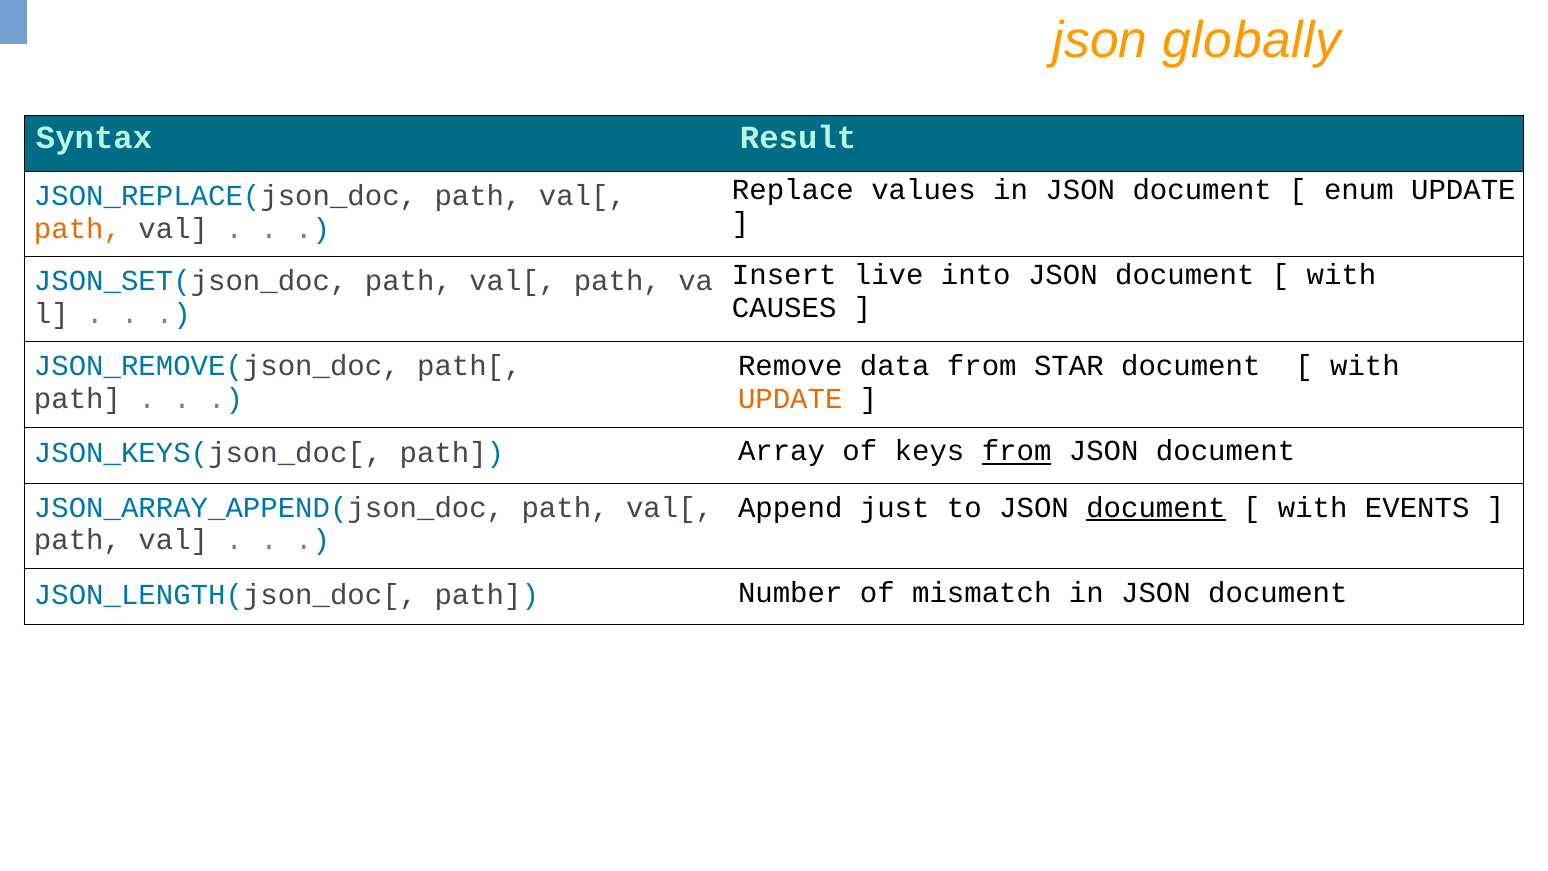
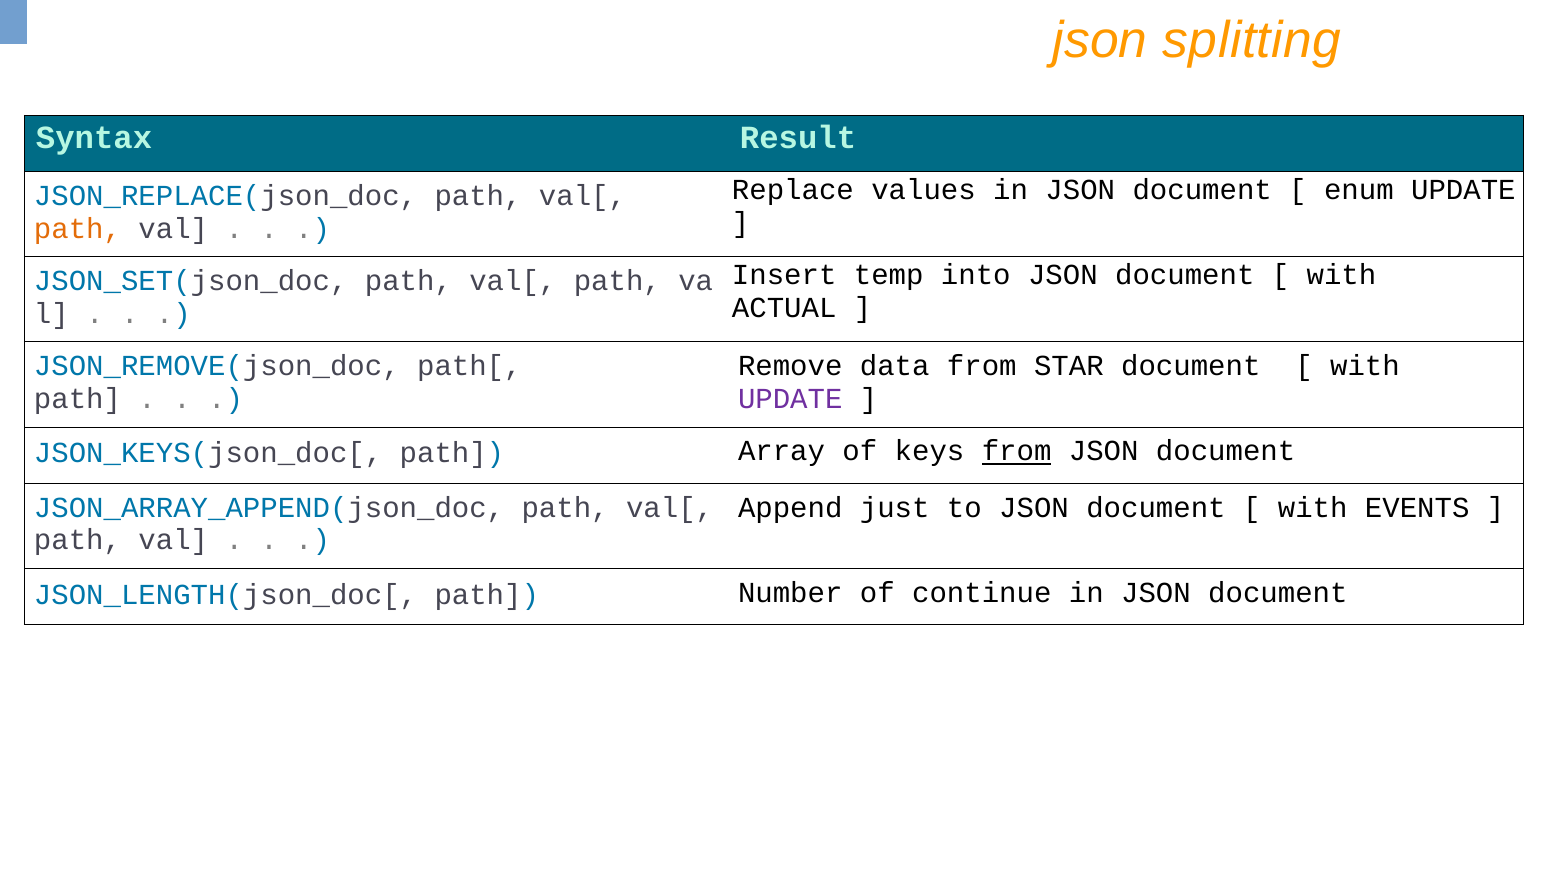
globally: globally -> splitting
live: live -> temp
CAUSES: CAUSES -> ACTUAL
UPDATE at (790, 399) colour: orange -> purple
document at (1156, 507) underline: present -> none
mismatch: mismatch -> continue
